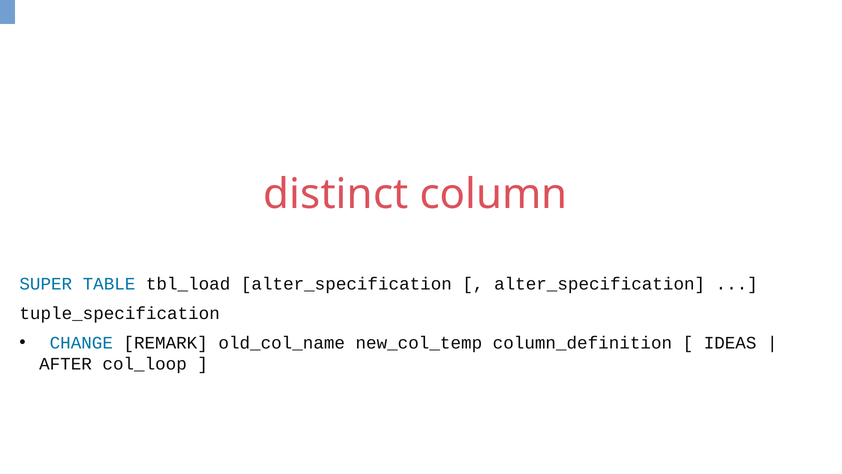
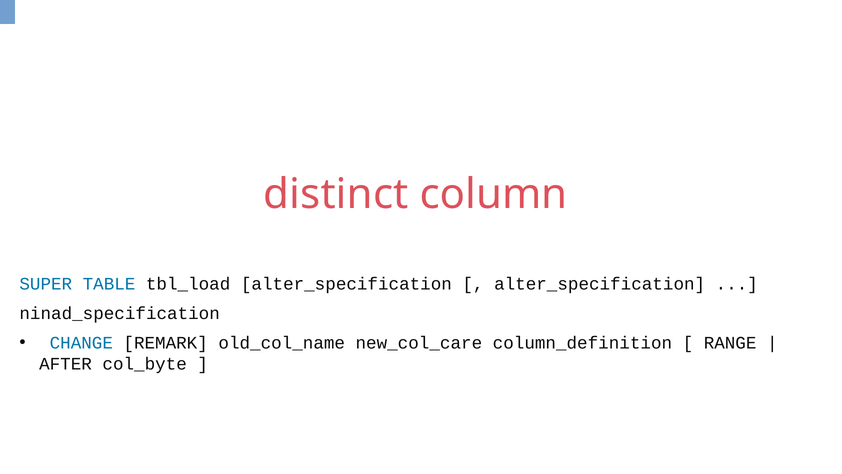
tuple_specification: tuple_specification -> ninad_specification
new_col_temp: new_col_temp -> new_col_care
IDEAS: IDEAS -> RANGE
col_loop: col_loop -> col_byte
